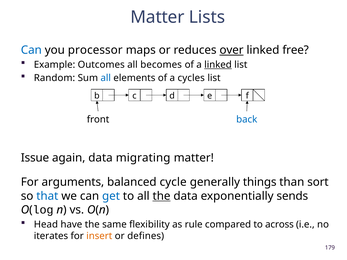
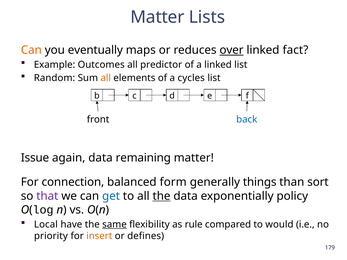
Can at (31, 50) colour: blue -> orange
processor: processor -> eventually
free: free -> fact
becomes: becomes -> predictor
linked at (218, 65) underline: present -> none
all at (106, 78) colour: blue -> orange
migrating: migrating -> remaining
arguments: arguments -> connection
cycle: cycle -> form
that colour: blue -> purple
sends: sends -> policy
Head: Head -> Local
same underline: none -> present
across: across -> would
iterates: iterates -> priority
